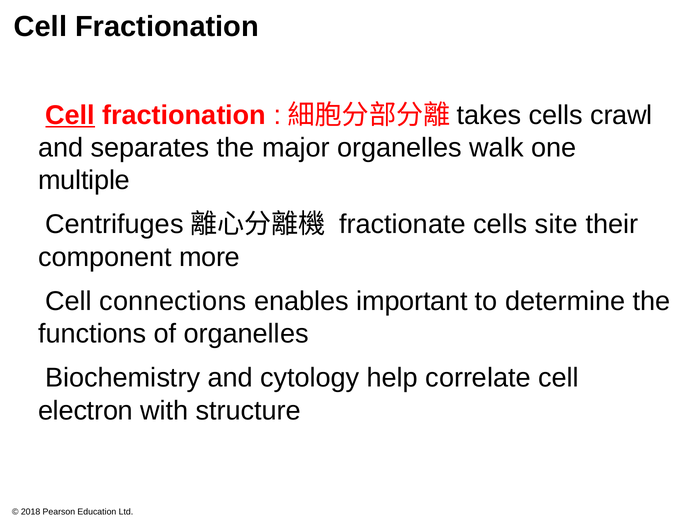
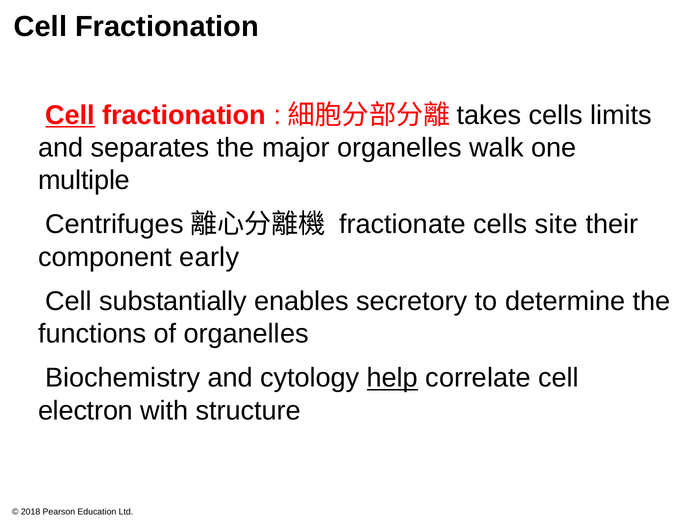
crawl: crawl -> limits
more: more -> early
connections: connections -> substantially
important: important -> secretory
help underline: none -> present
